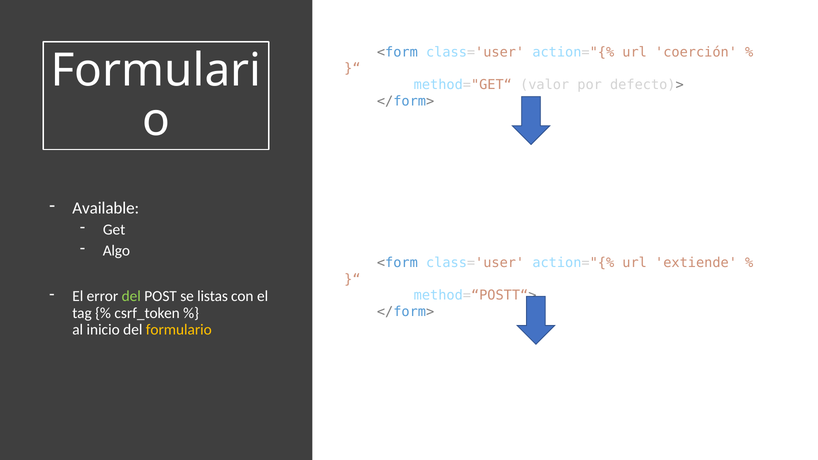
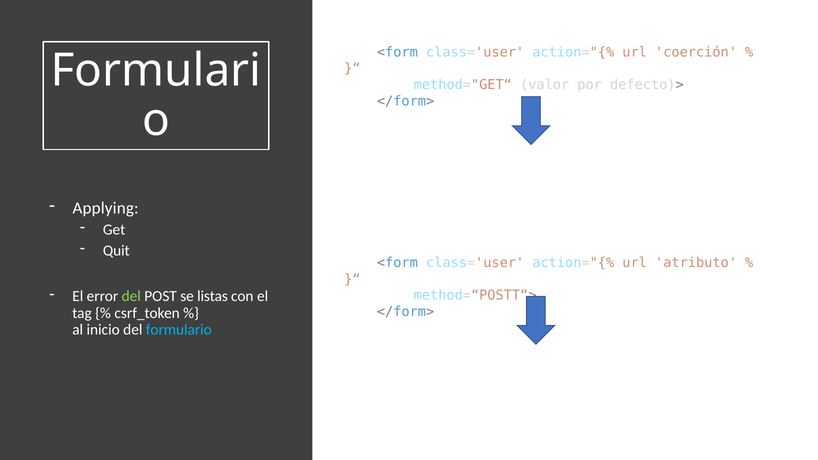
Available: Available -> Applying
Algo: Algo -> Quit
extiende: extiende -> atributo
formulario colour: yellow -> light blue
